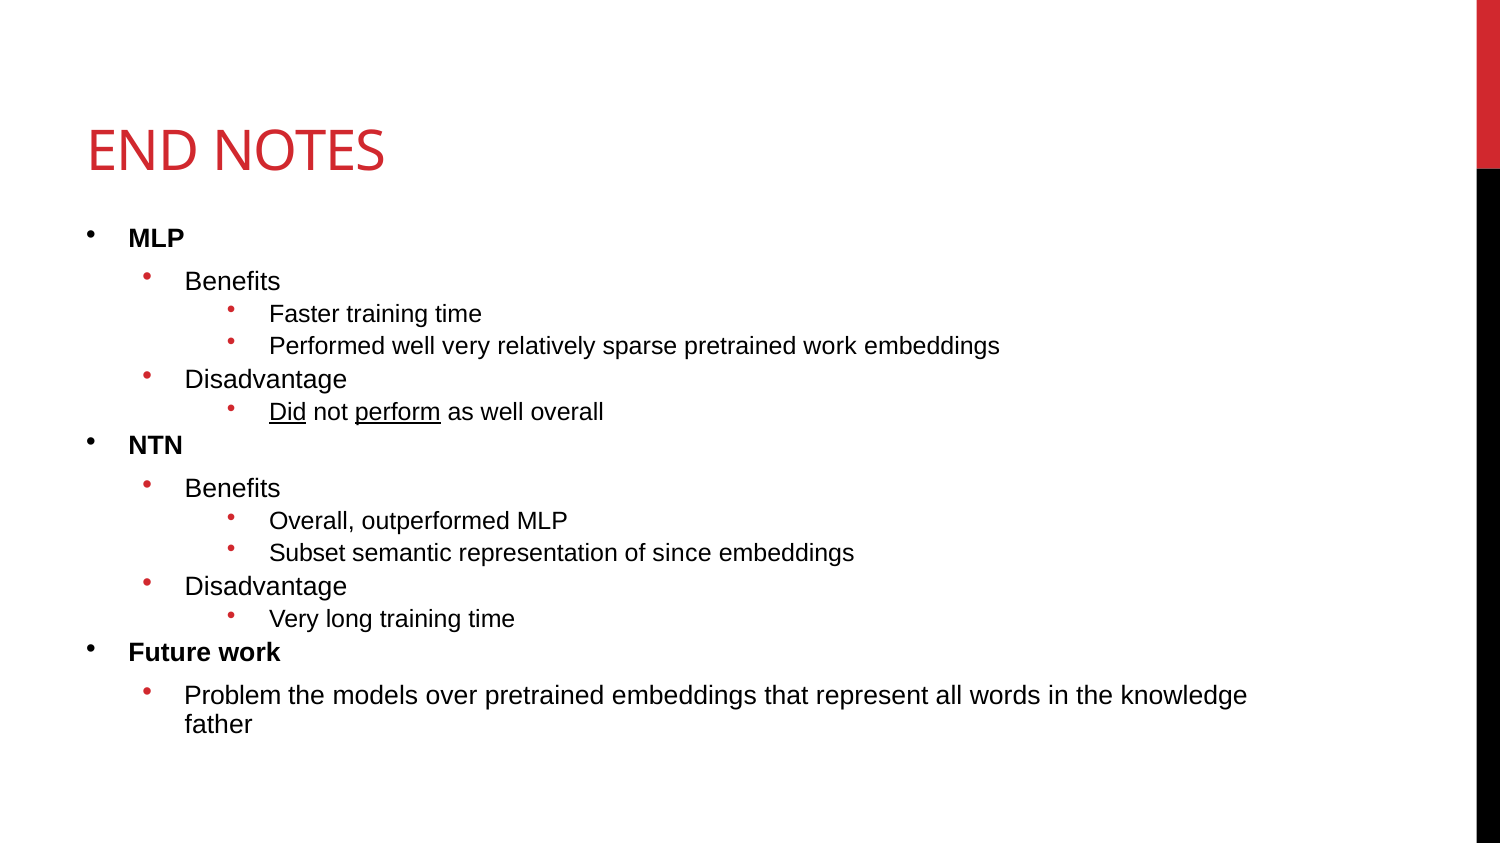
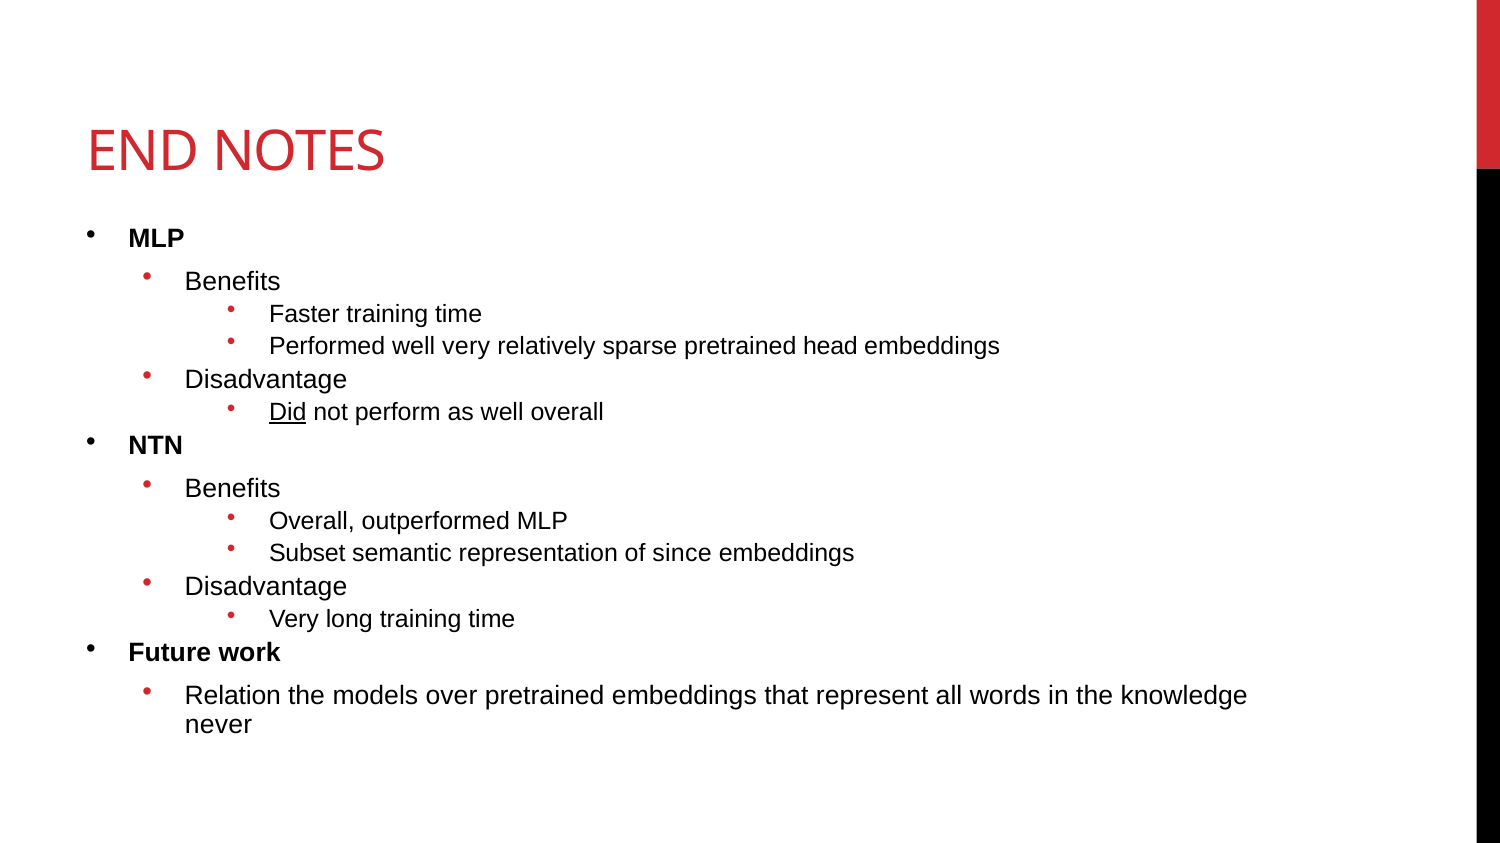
pretrained work: work -> head
perform underline: present -> none
Problem: Problem -> Relation
father: father -> never
